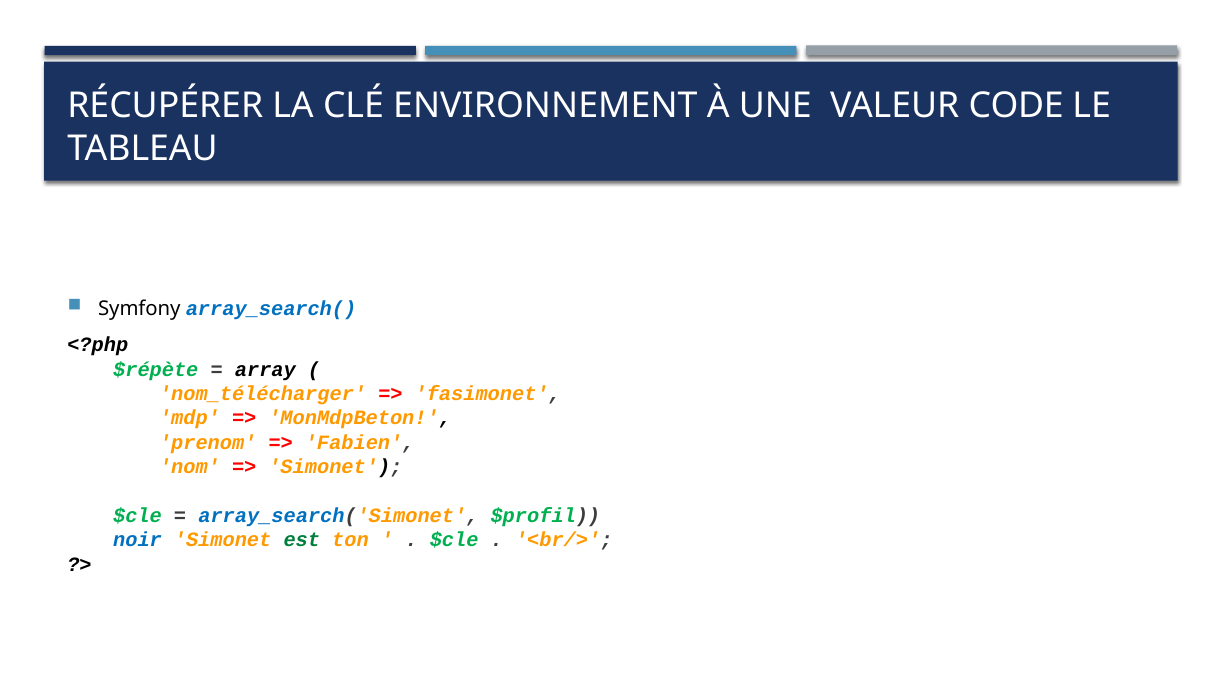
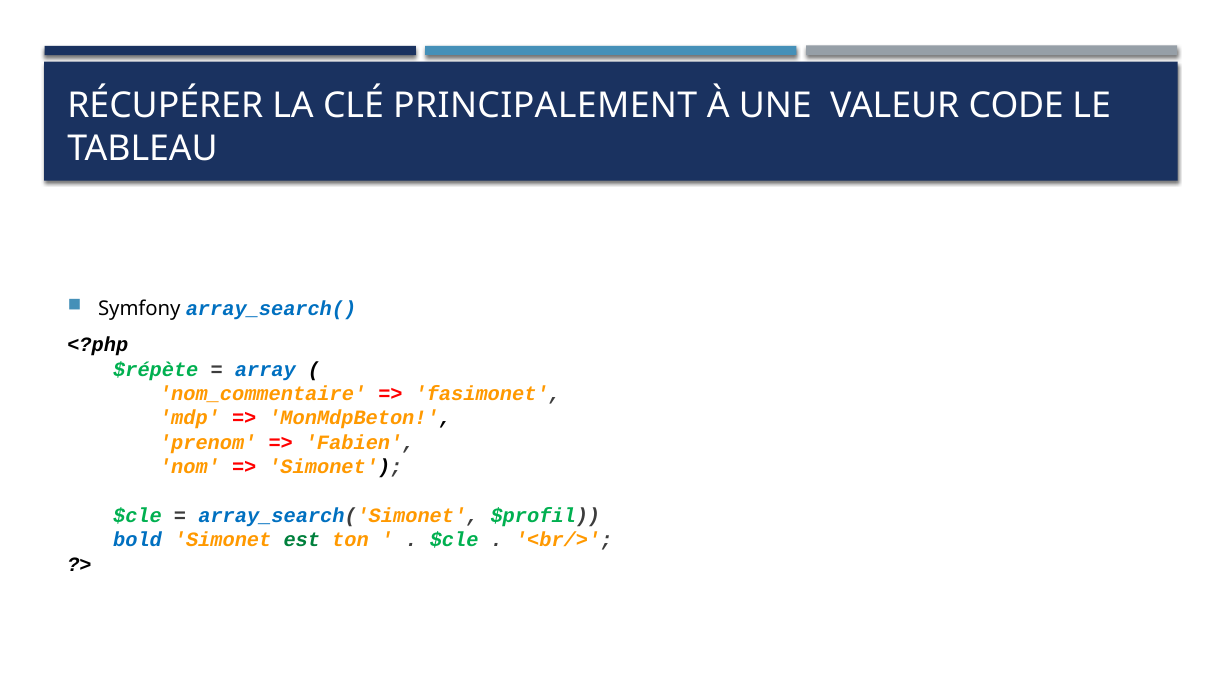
ENVIRONNEMENT: ENVIRONNEMENT -> PRINCIPALEMENT
array colour: black -> blue
nom_télécharger: nom_télécharger -> nom_commentaire
noir: noir -> bold
